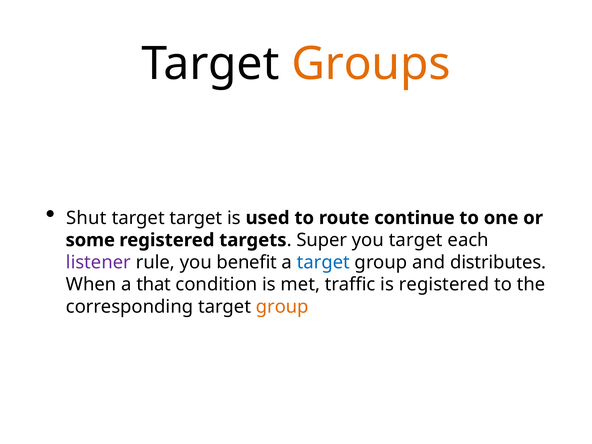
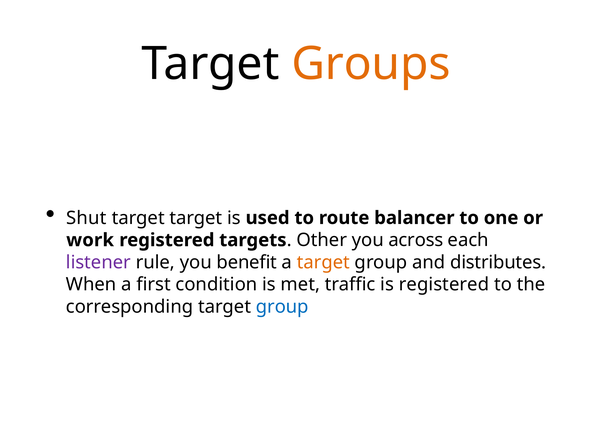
continue: continue -> balancer
some: some -> work
Super: Super -> Other
you target: target -> across
target at (323, 262) colour: blue -> orange
that: that -> first
group at (282, 307) colour: orange -> blue
